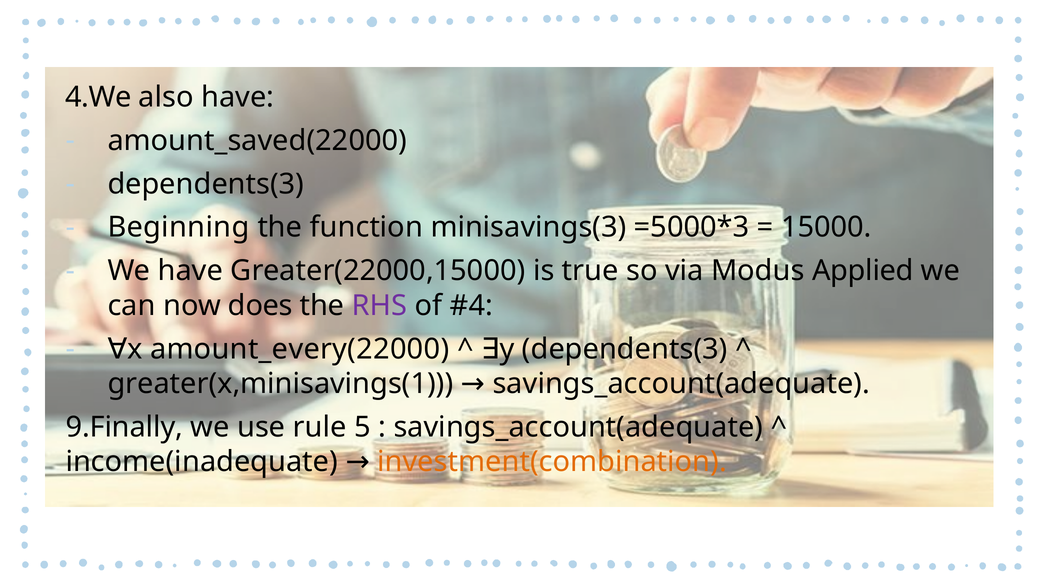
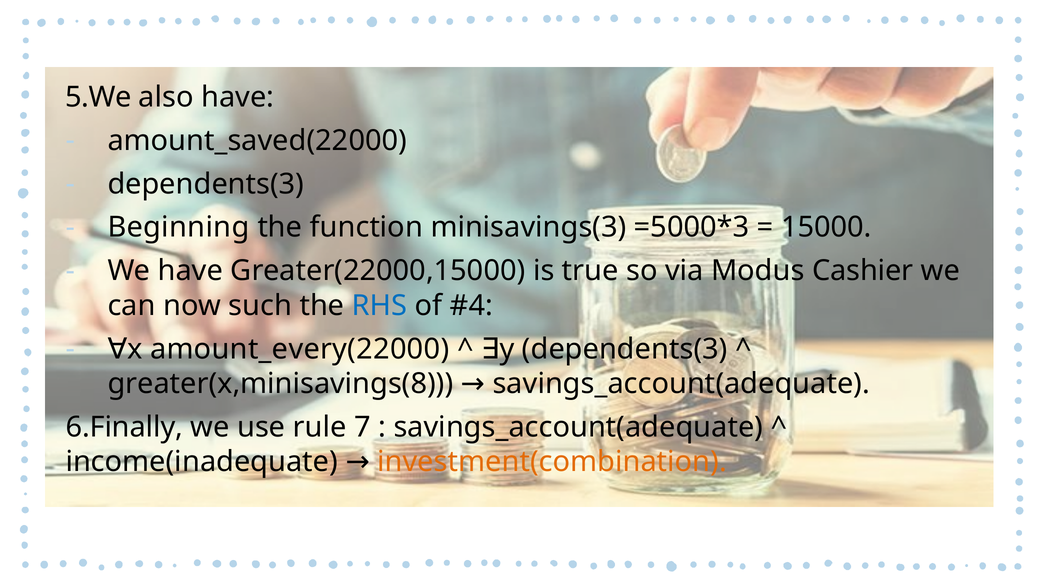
4.We: 4.We -> 5.We
Applied: Applied -> Cashier
does: does -> such
RHS colour: purple -> blue
greater(x,minisavings(1: greater(x,minisavings(1 -> greater(x,minisavings(8
9.Finally: 9.Finally -> 6.Finally
5: 5 -> 7
